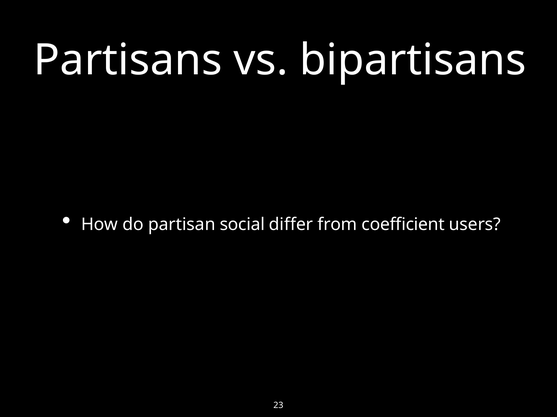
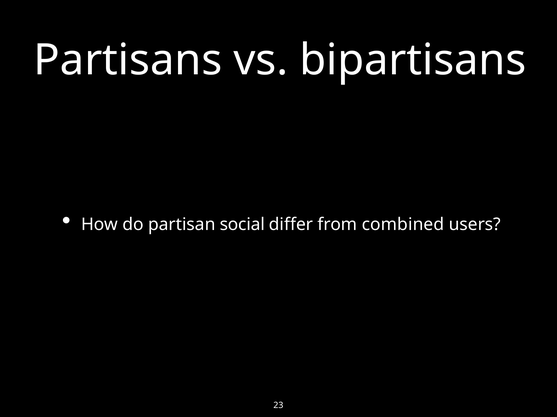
coefficient: coefficient -> combined
